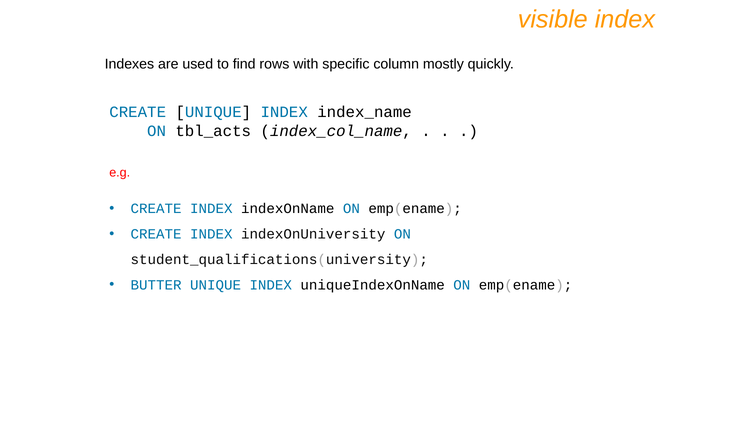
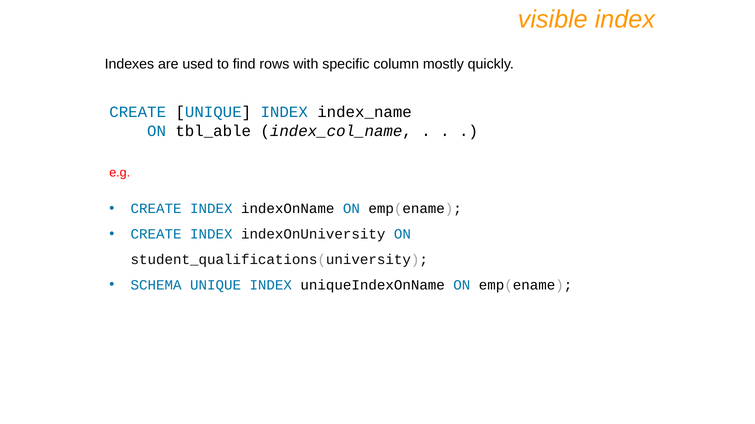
tbl_acts: tbl_acts -> tbl_able
BUTTER: BUTTER -> SCHEMA
